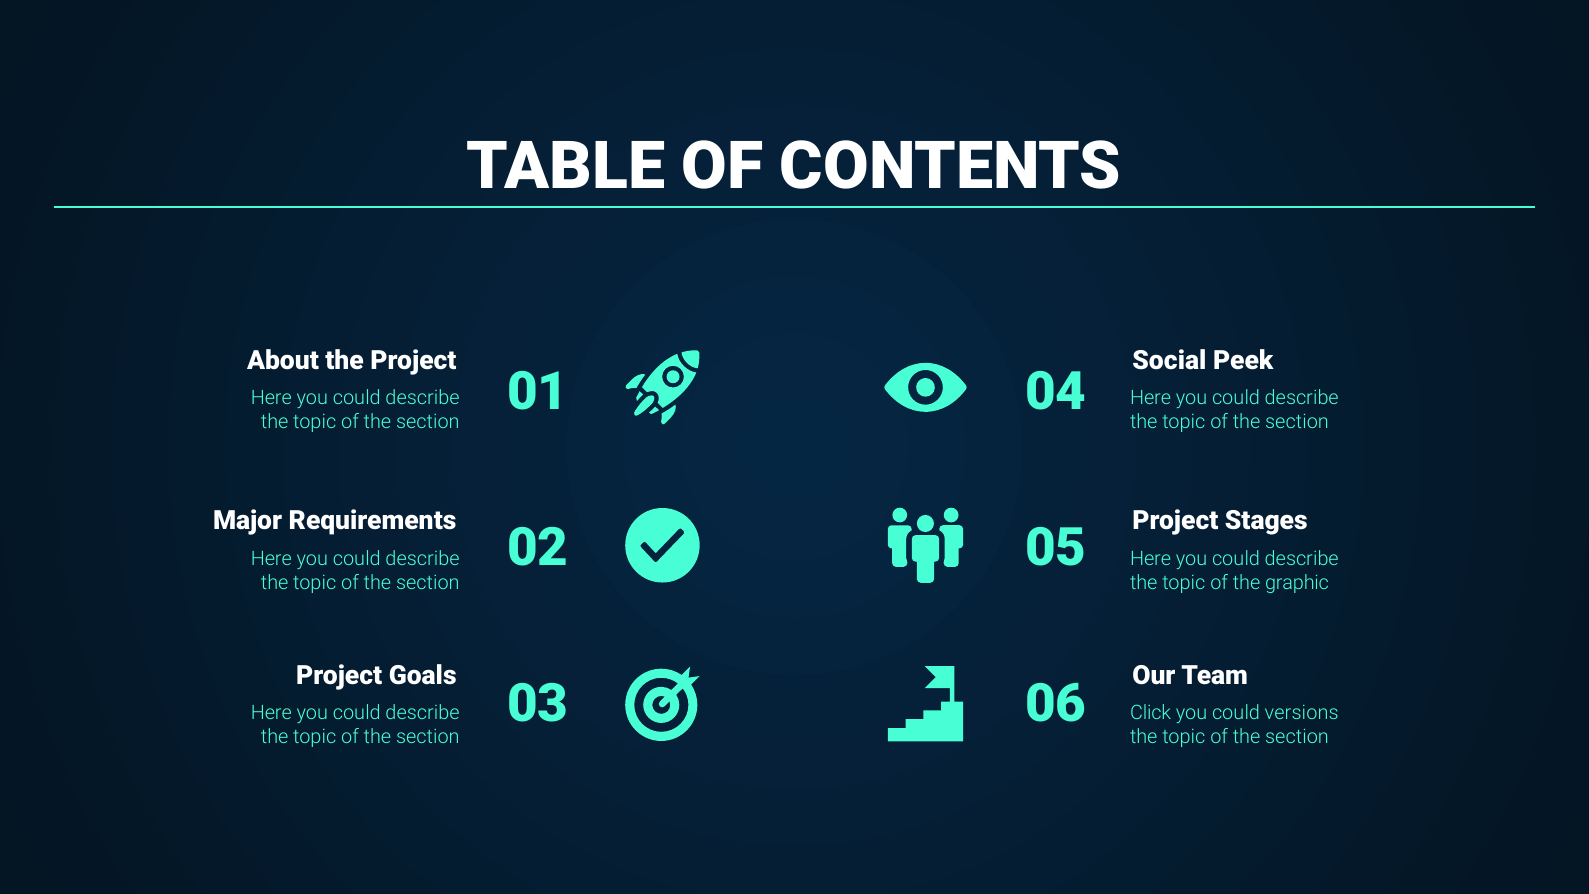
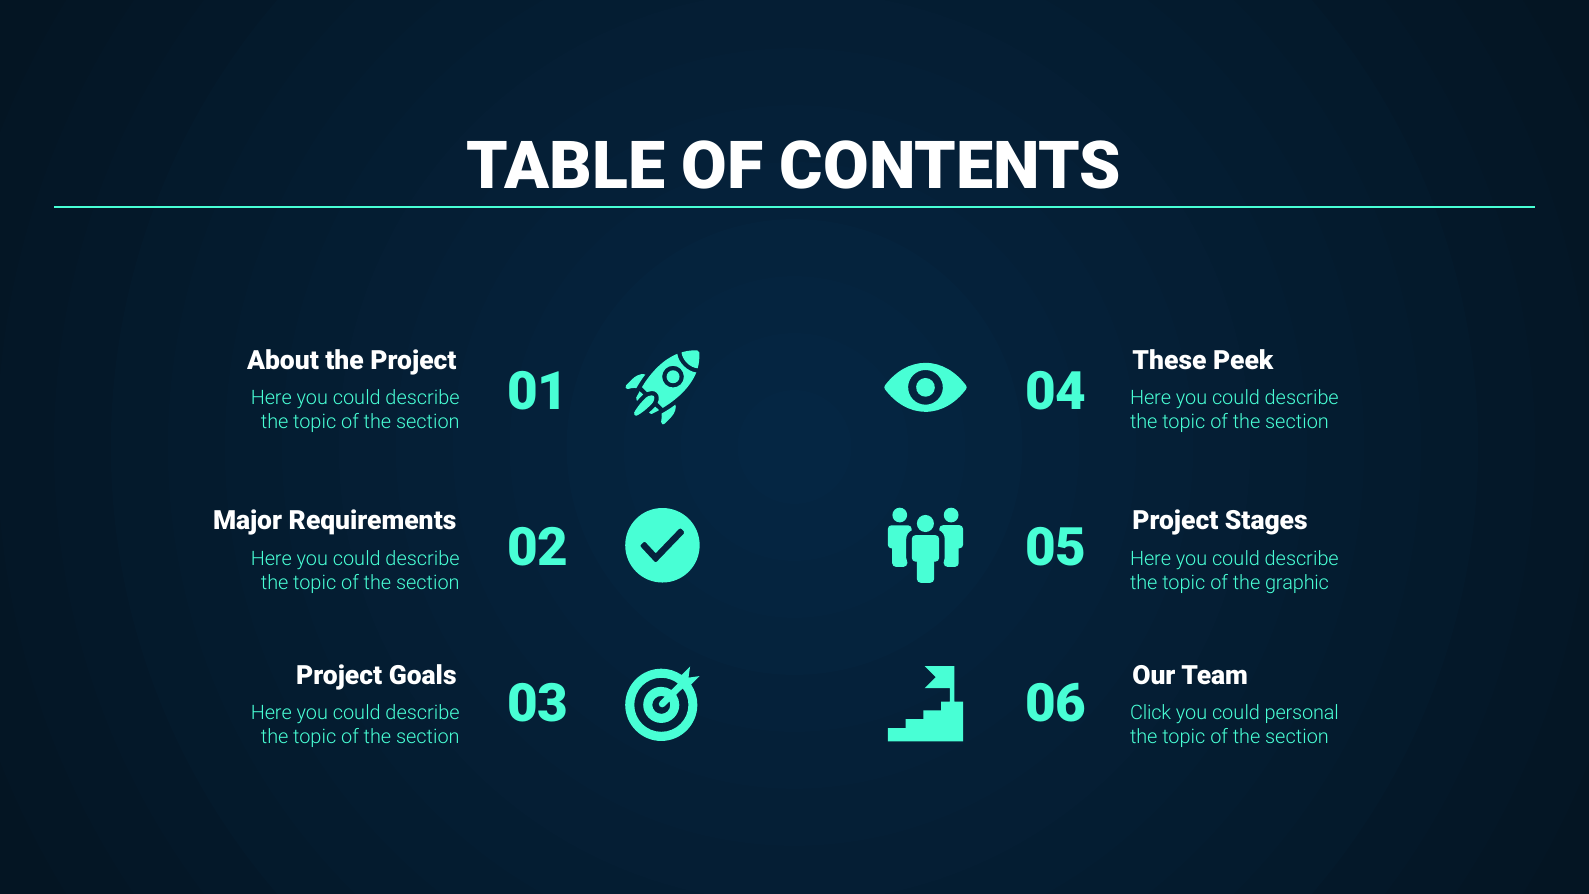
Social: Social -> These
versions: versions -> personal
